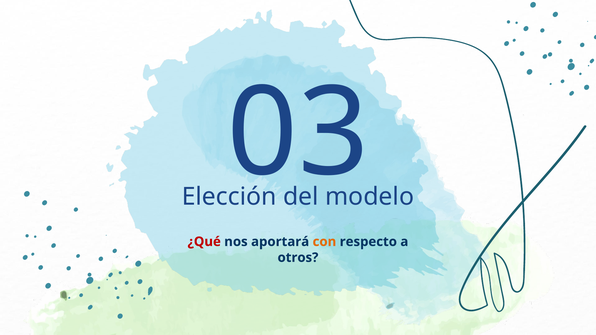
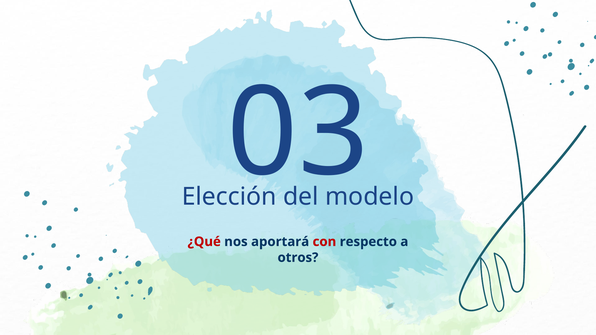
con colour: orange -> red
